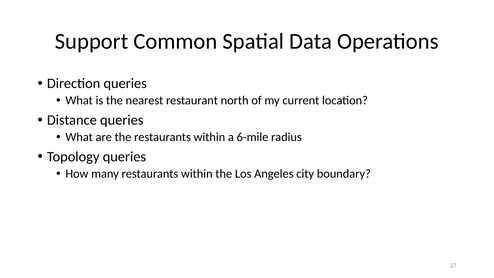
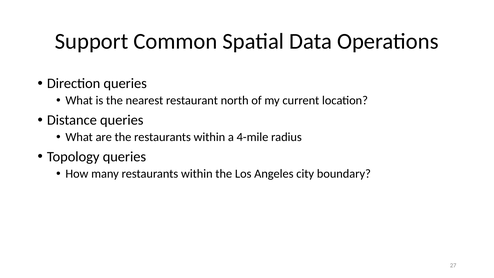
6-mile: 6-mile -> 4-mile
